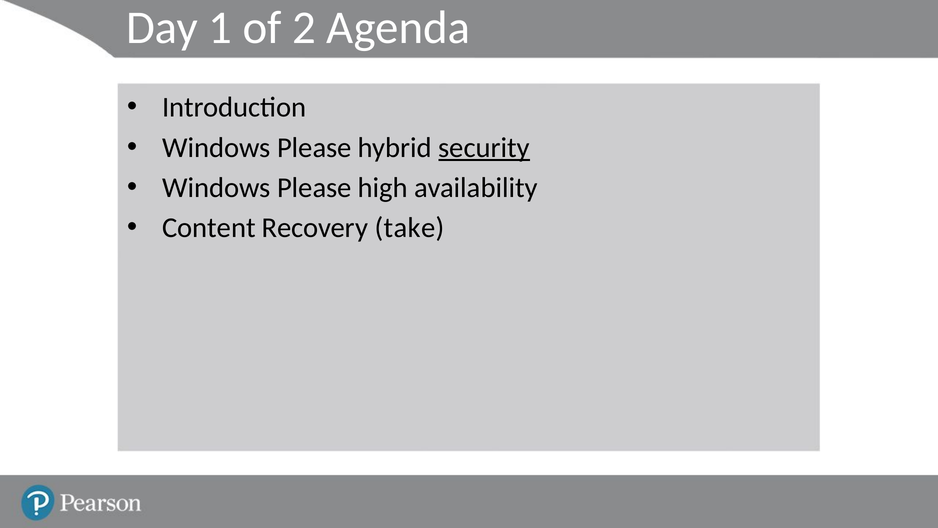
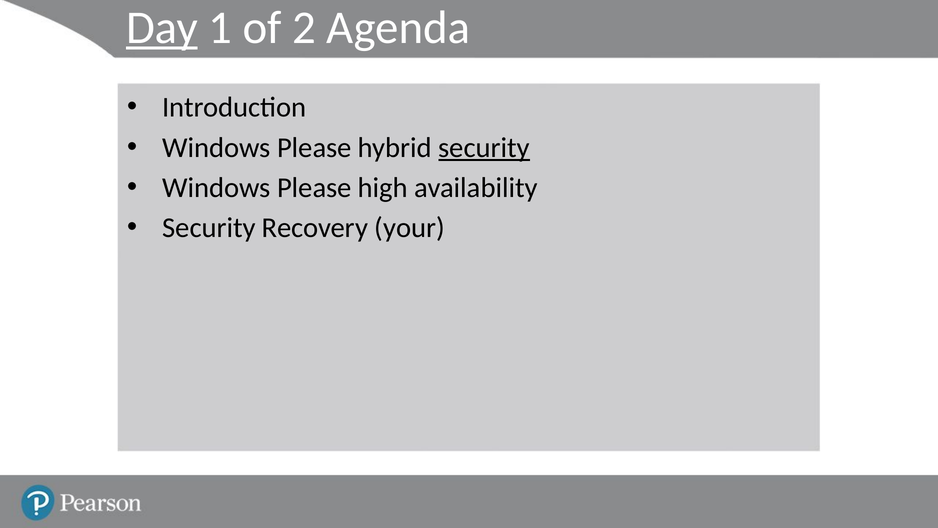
Day underline: none -> present
Content at (209, 228): Content -> Security
take: take -> your
